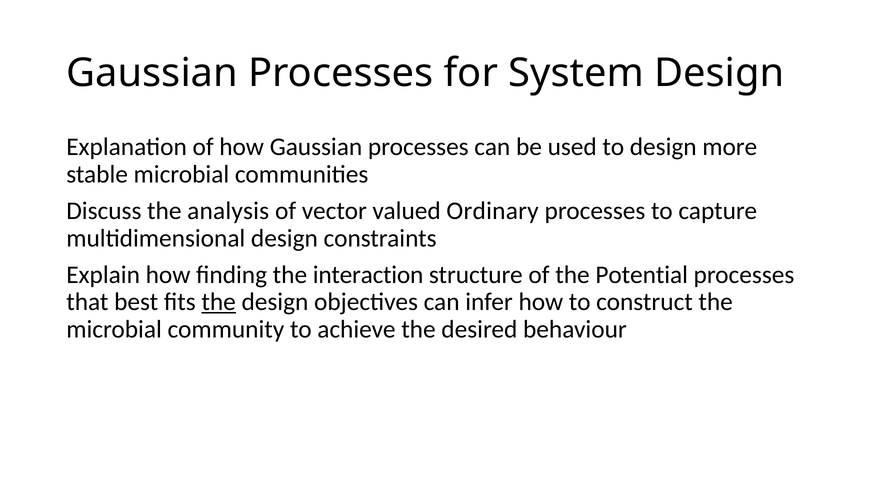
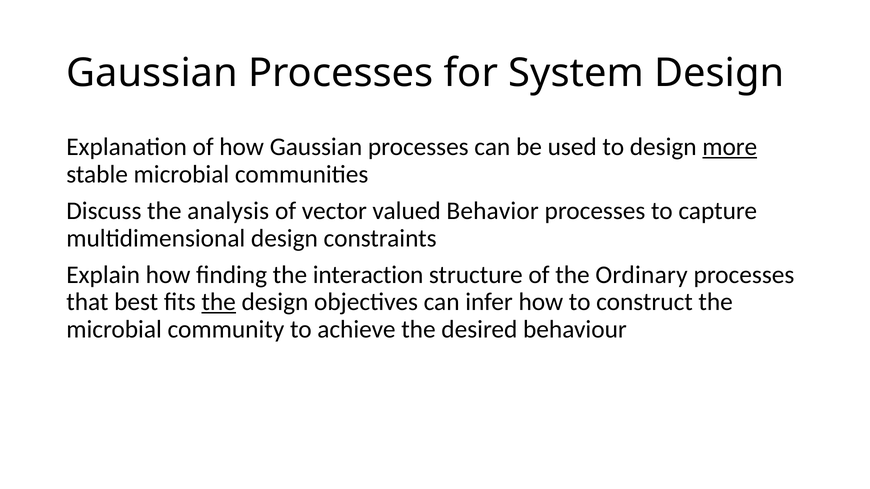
more underline: none -> present
Ordinary: Ordinary -> Behavior
Potential: Potential -> Ordinary
